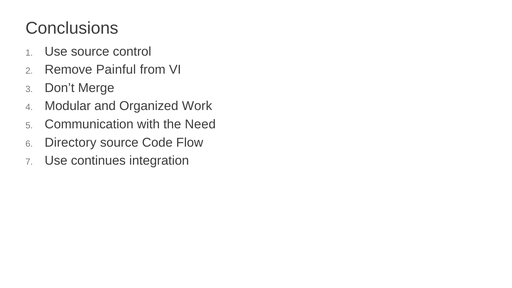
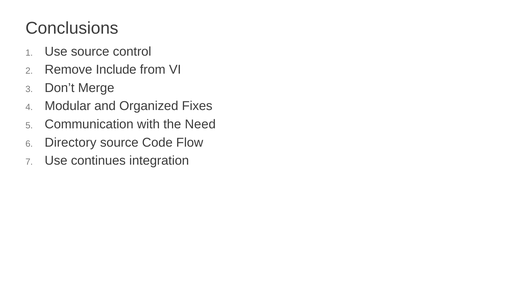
Painful: Painful -> Include
Work: Work -> Fixes
